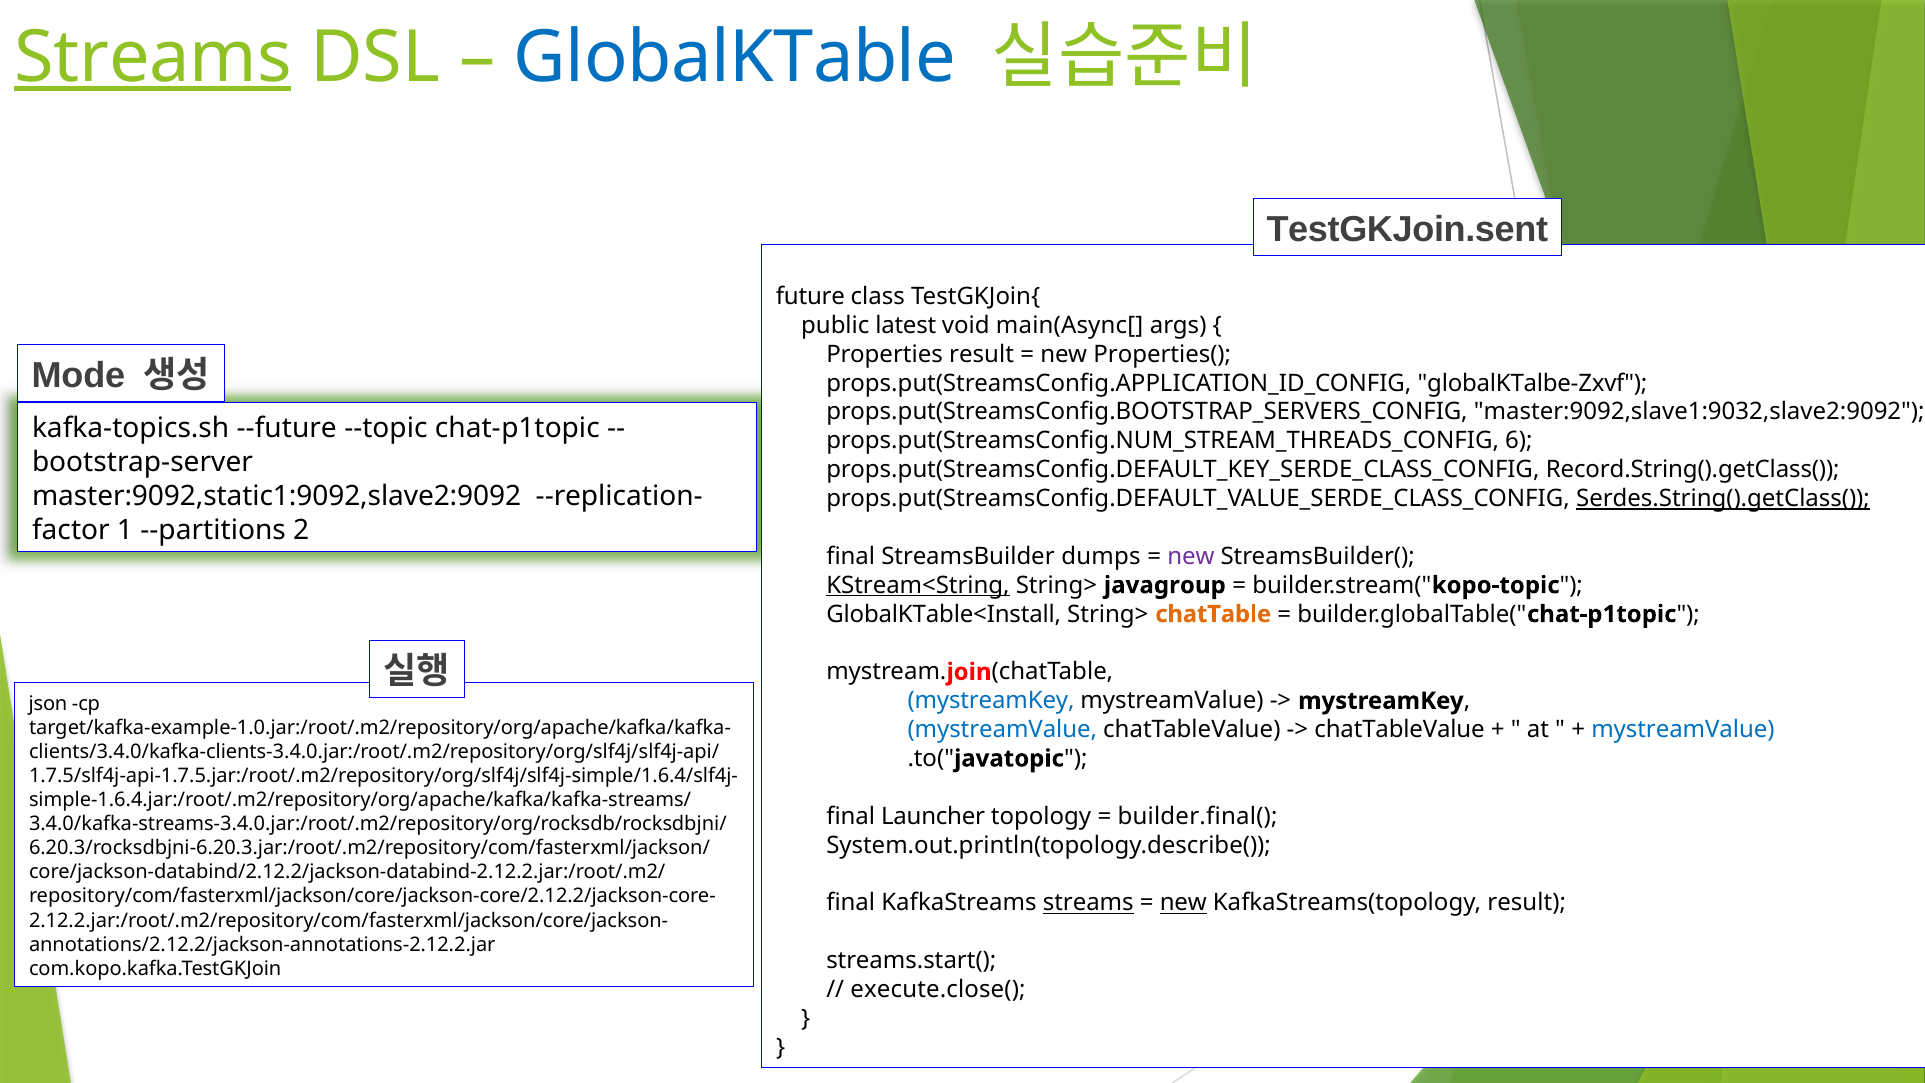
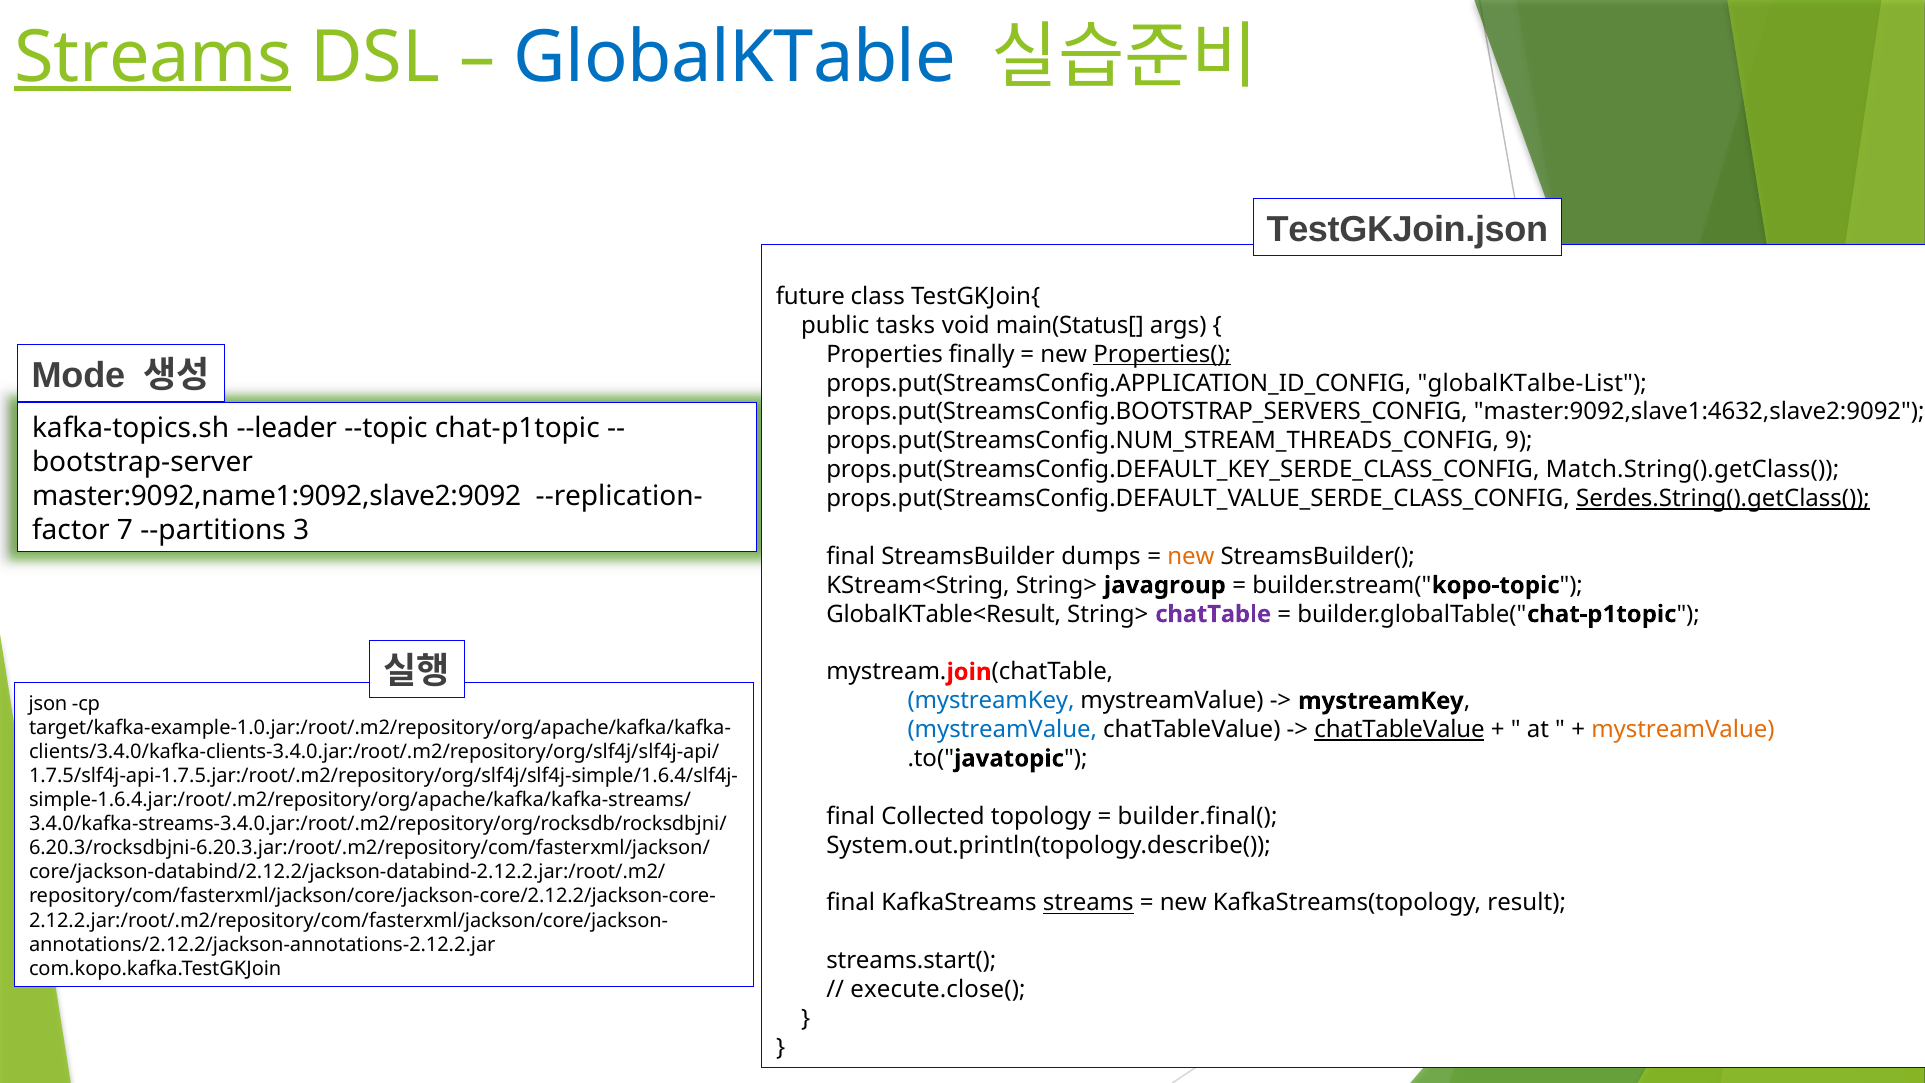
TestGKJoin.sent: TestGKJoin.sent -> TestGKJoin.json
latest: latest -> tasks
main(Async[: main(Async[ -> main(Status[
Properties result: result -> finally
Properties( underline: none -> present
globalKTalbe-Zxvf: globalKTalbe-Zxvf -> globalKTalbe-List
master:9092,slave1:9032,slave2:9092: master:9092,slave1:9032,slave2:9092 -> master:9092,slave1:4632,slave2:9092
--future: --future -> --leader
6: 6 -> 9
Record.String().getClass(: Record.String().getClass( -> Match.String().getClass(
master:9092,static1:9092,slave2:9092: master:9092,static1:9092,slave2:9092 -> master:9092,name1:9092,slave2:9092
1: 1 -> 7
2: 2 -> 3
new at (1191, 556) colour: purple -> orange
KStream<String underline: present -> none
GlobalKTable<Install: GlobalKTable<Install -> GlobalKTable<Result
chatTable colour: orange -> purple
chatTableValue at (1400, 730) underline: none -> present
mystreamValue at (1683, 730) colour: blue -> orange
Launcher: Launcher -> Collected
new at (1183, 903) underline: present -> none
